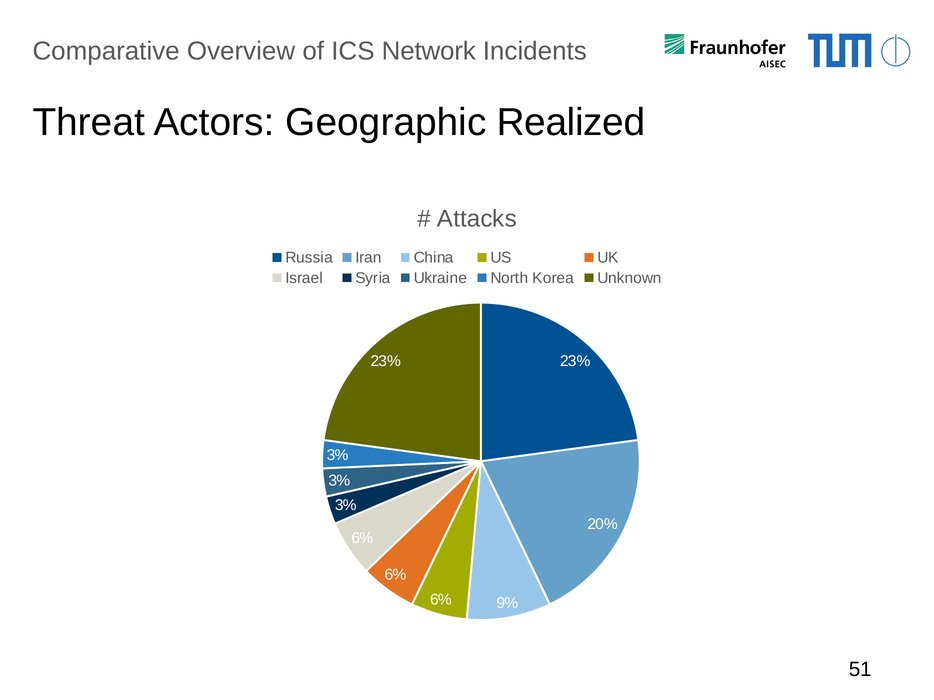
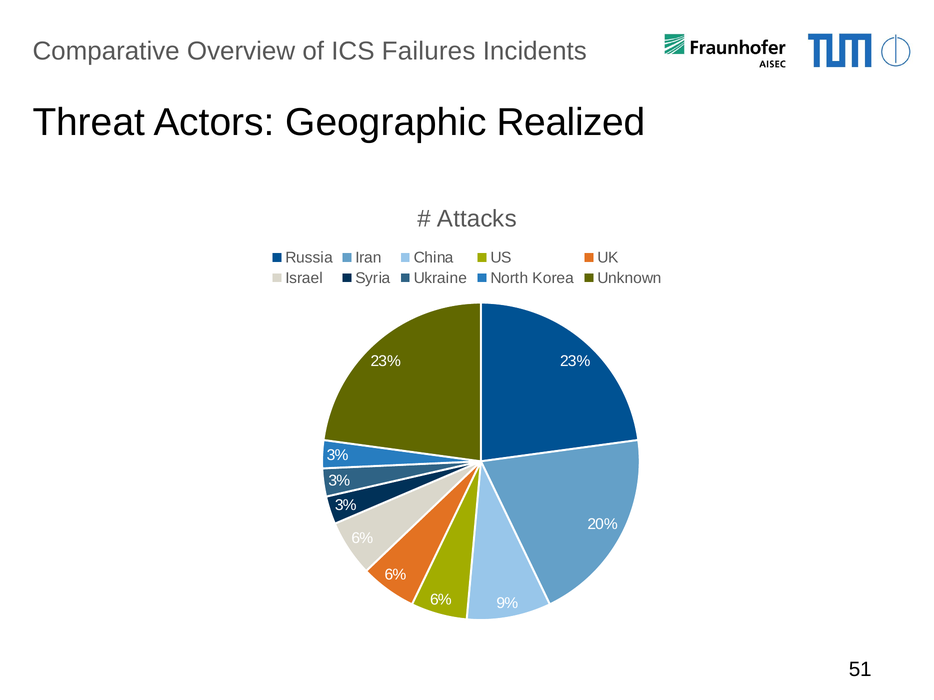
Network: Network -> Failures
